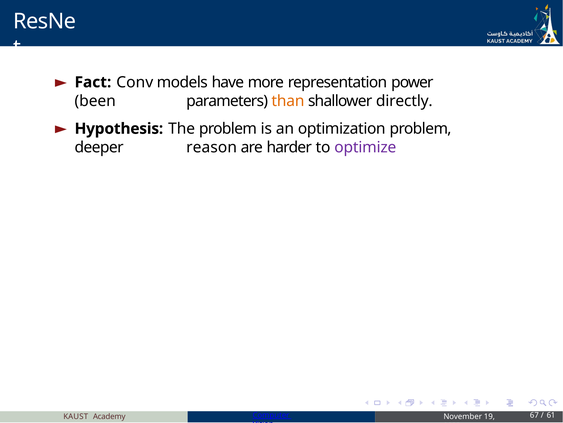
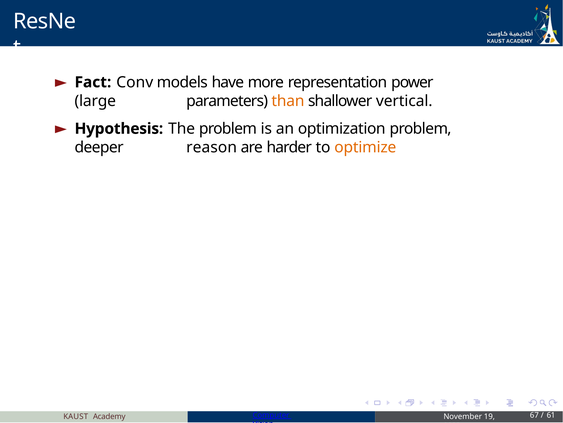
been: been -> large
directly: directly -> vertical
optimize colour: purple -> orange
